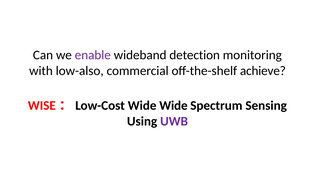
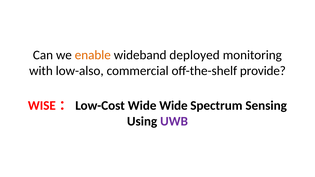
enable colour: purple -> orange
detection: detection -> deployed
achieve: achieve -> provide
